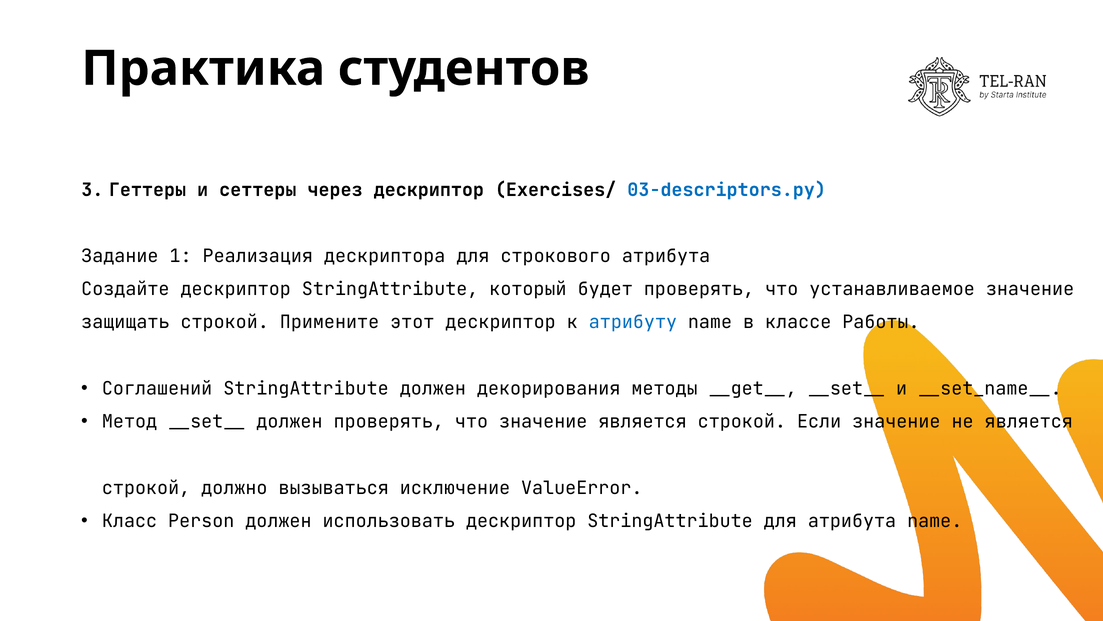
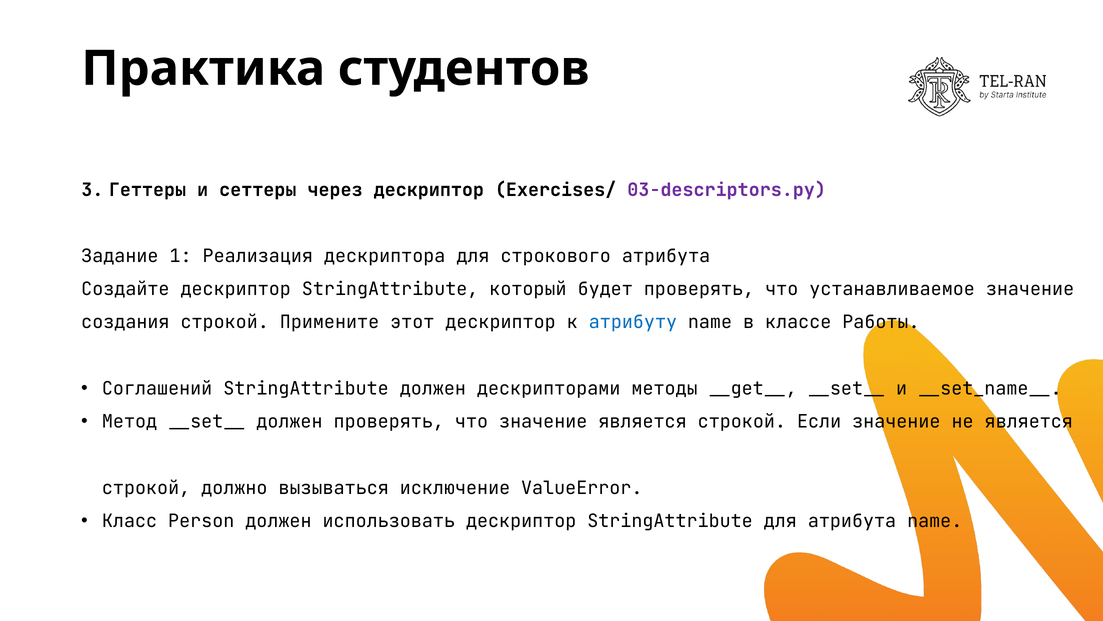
03-descriptors.py colour: blue -> purple
защищать: защищать -> создания
декорирования: декорирования -> дескрипторами
